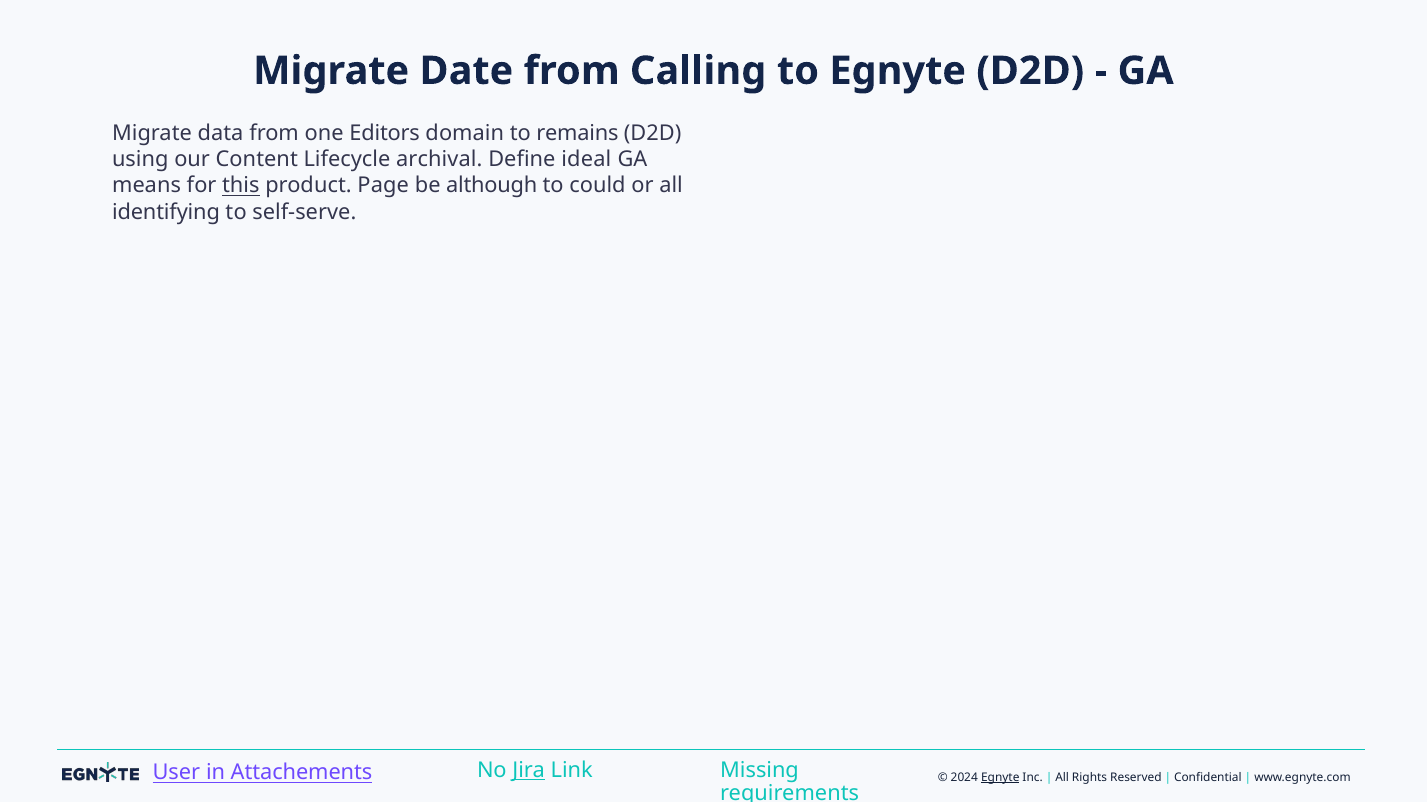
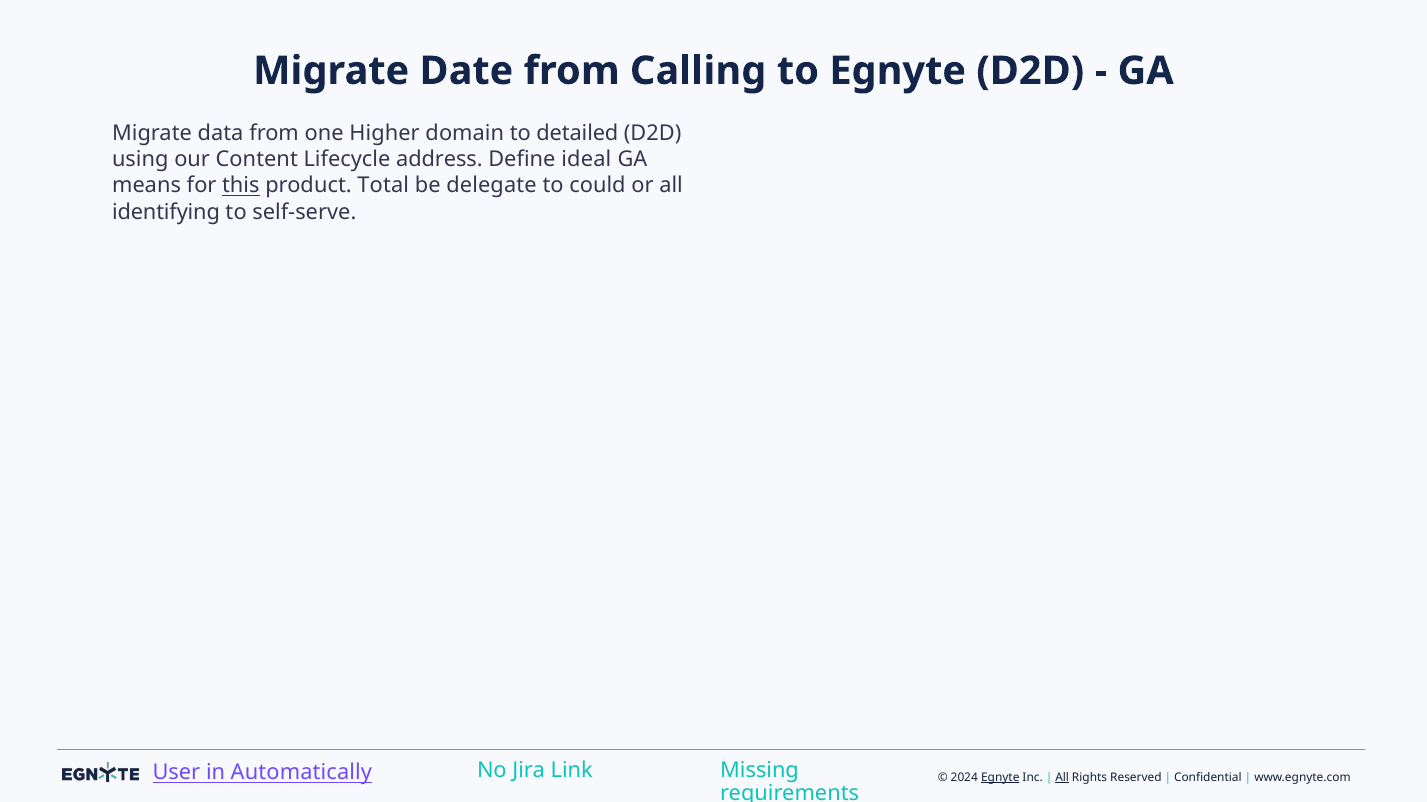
Editors: Editors -> Higher
remains: remains -> detailed
archival: archival -> address
Page: Page -> Total
although: although -> delegate
Attachements: Attachements -> Automatically
Jira underline: present -> none
All at (1062, 778) underline: none -> present
